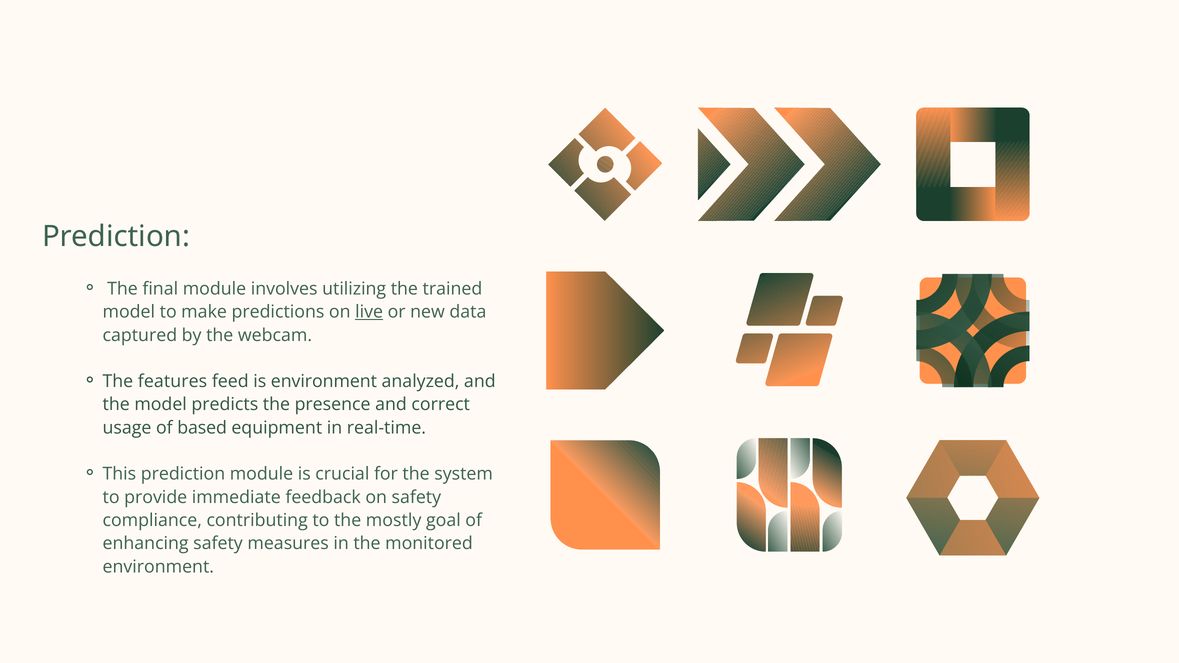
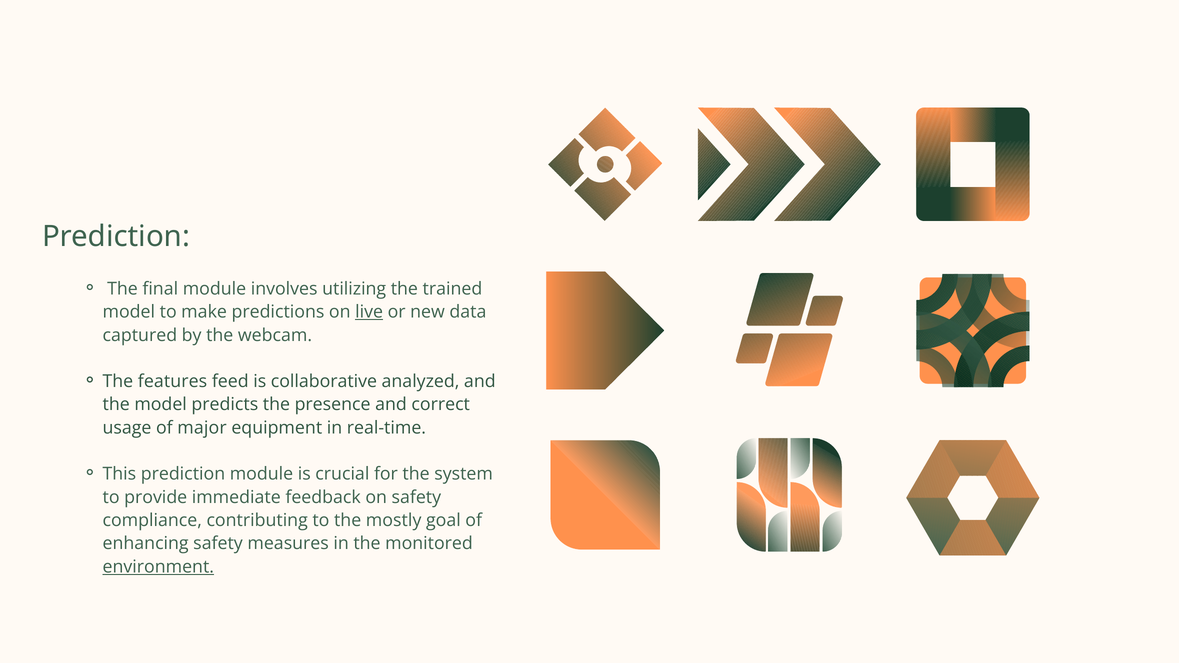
is environment: environment -> collaborative
based: based -> major
environment at (158, 567) underline: none -> present
